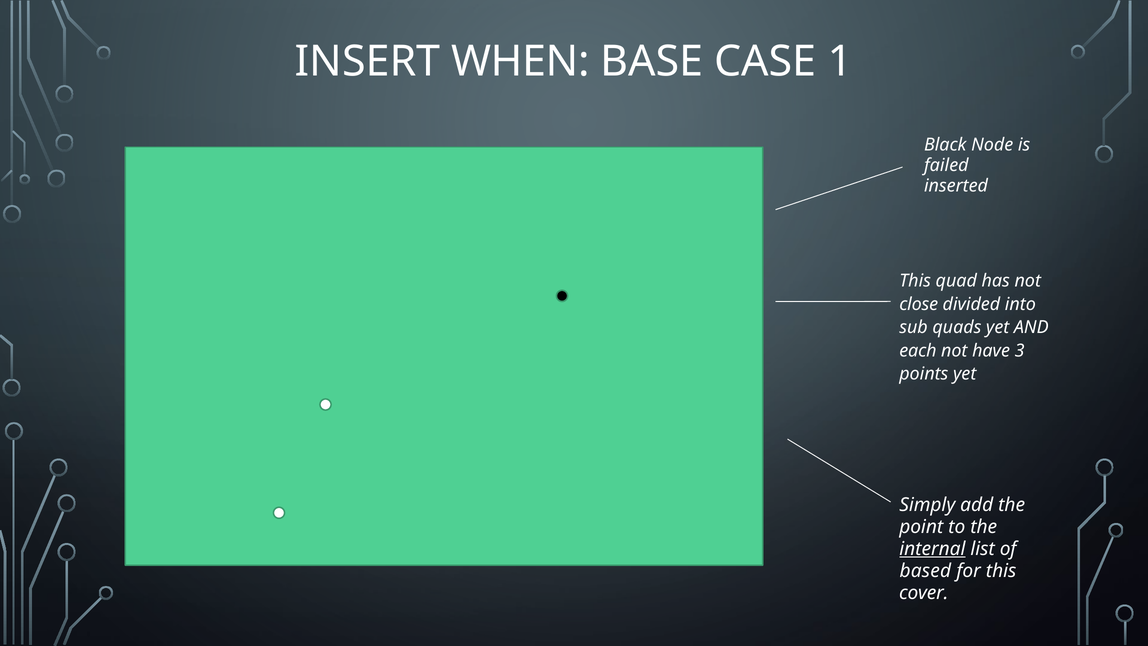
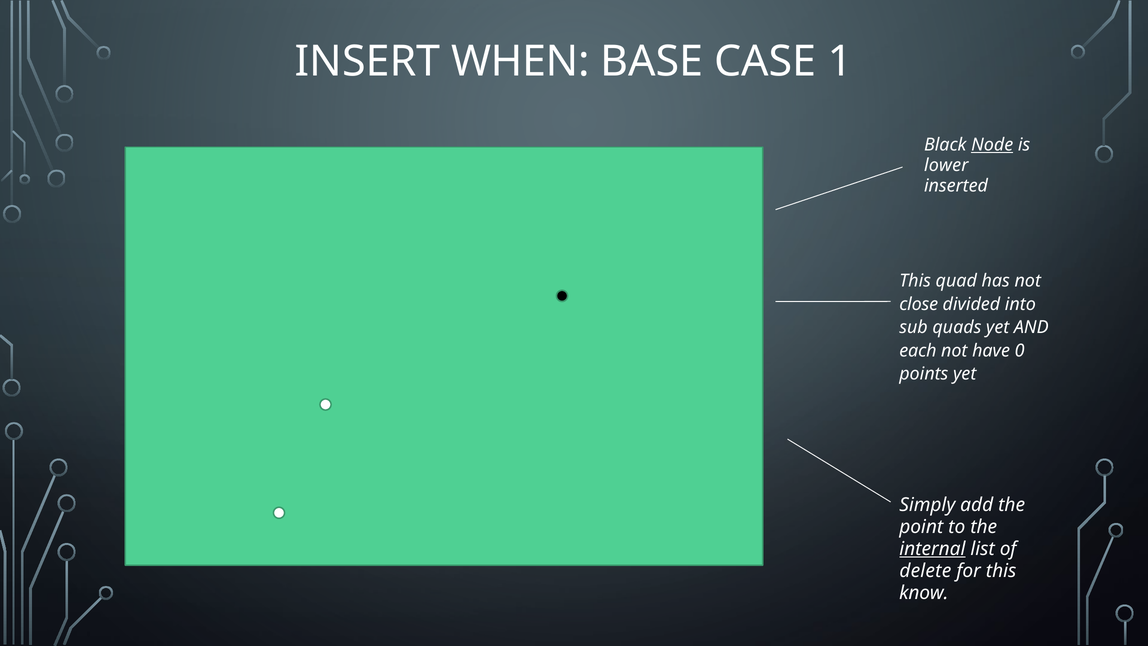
Node underline: none -> present
failed: failed -> lower
3: 3 -> 0
based: based -> delete
cover: cover -> know
